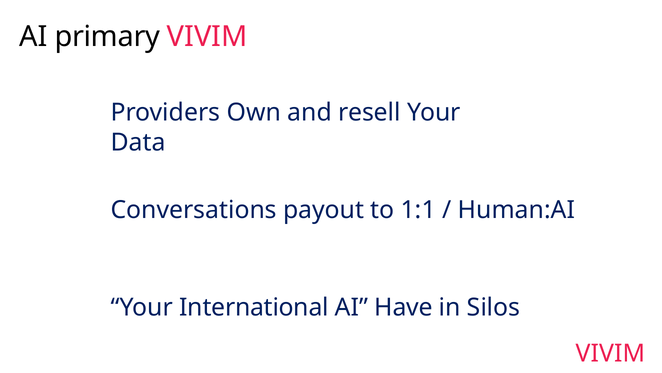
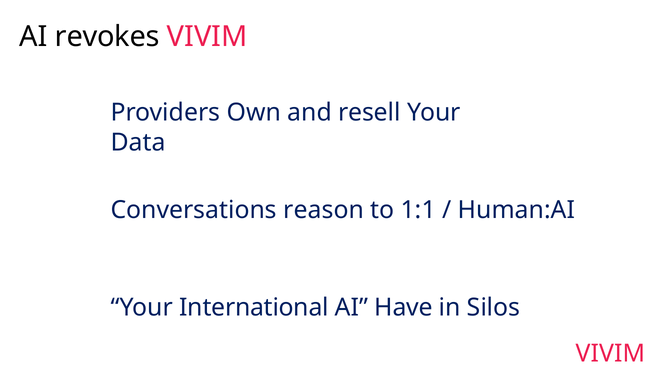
primary: primary -> revokes
payout: payout -> reason
